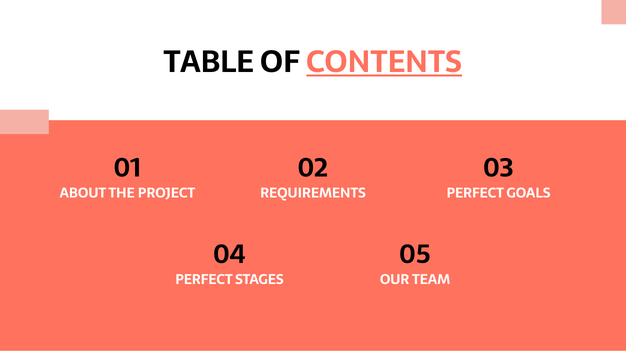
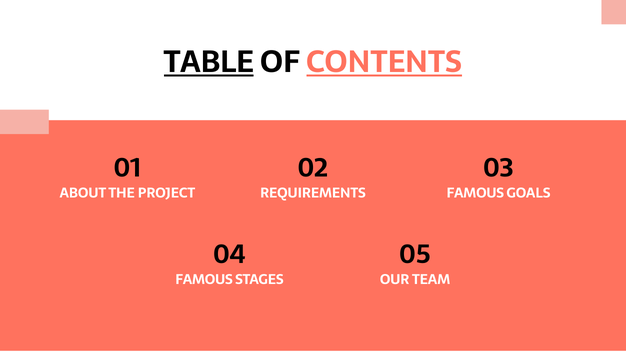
TABLE underline: none -> present
PERFECT at (475, 193): PERFECT -> FAMOUS
PERFECT at (204, 280): PERFECT -> FAMOUS
